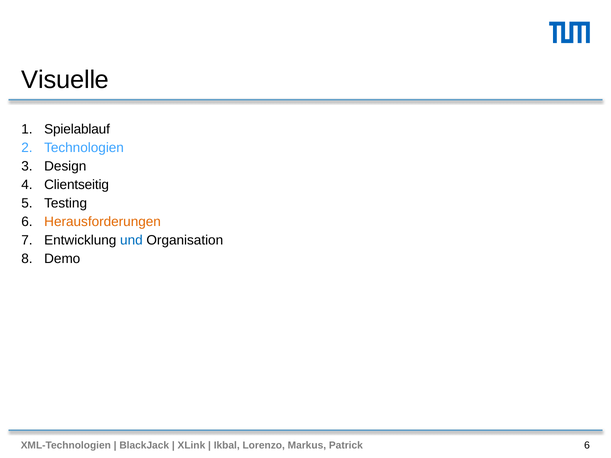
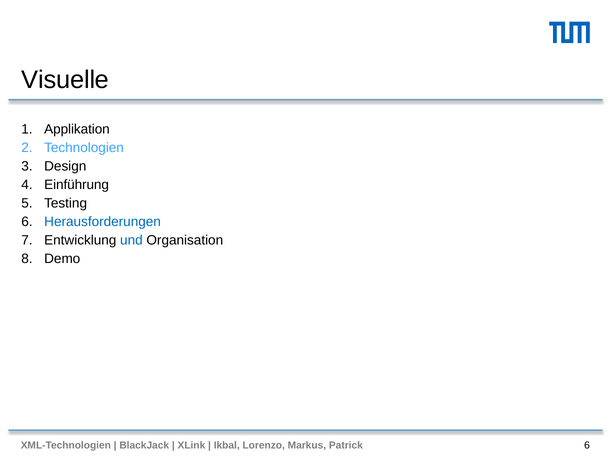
Spielablauf: Spielablauf -> Applikation
Clientseitig: Clientseitig -> Einführung
Herausforderungen colour: orange -> blue
